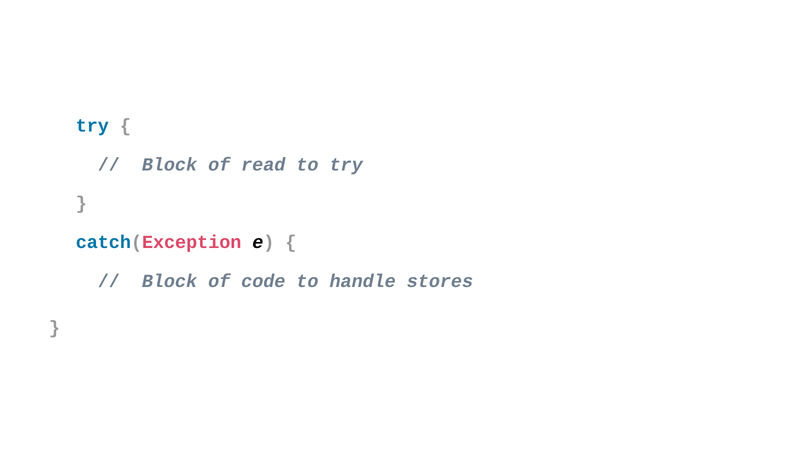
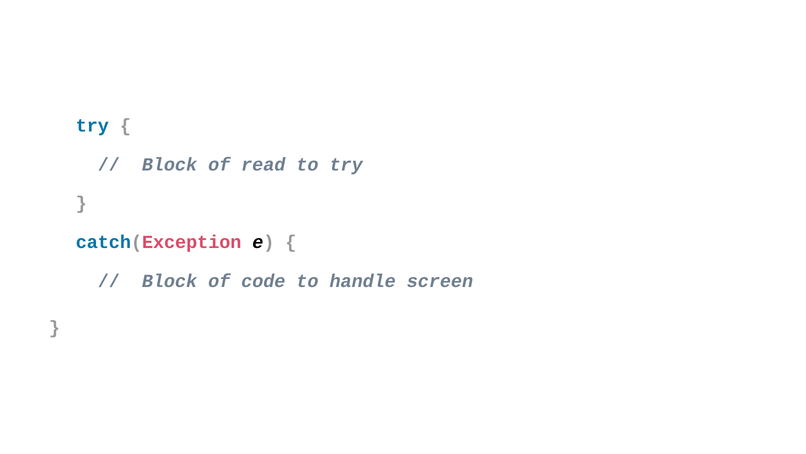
stores: stores -> screen
